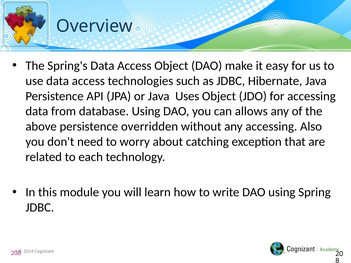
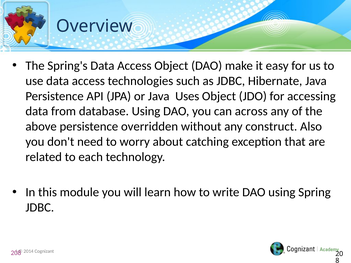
allows: allows -> across
any accessing: accessing -> construct
